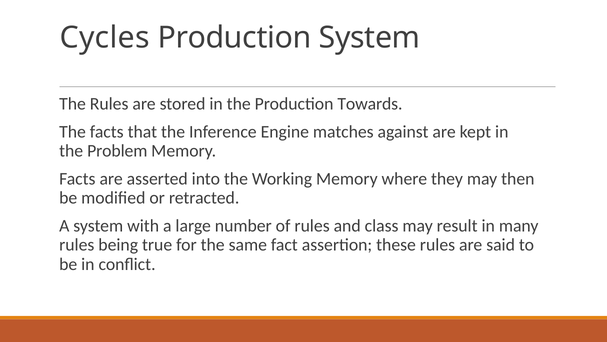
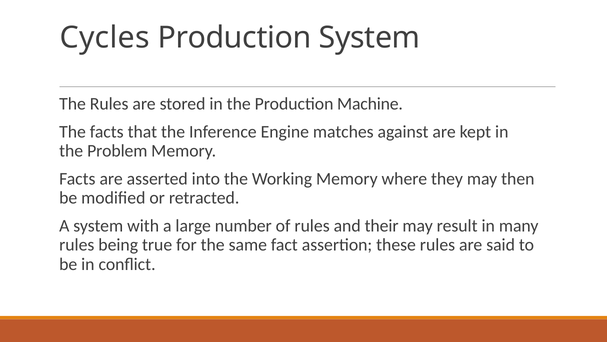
Towards: Towards -> Machine
class: class -> their
